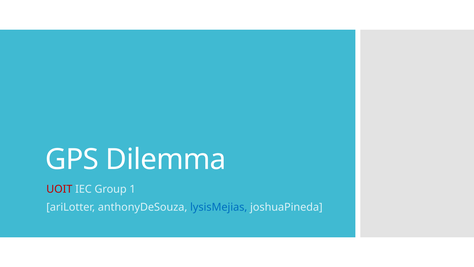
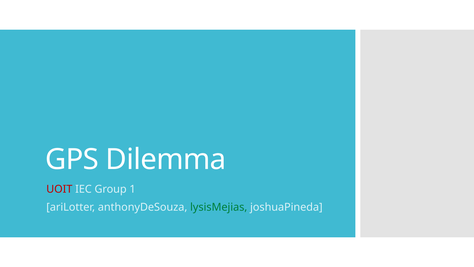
lysisMejias colour: blue -> green
